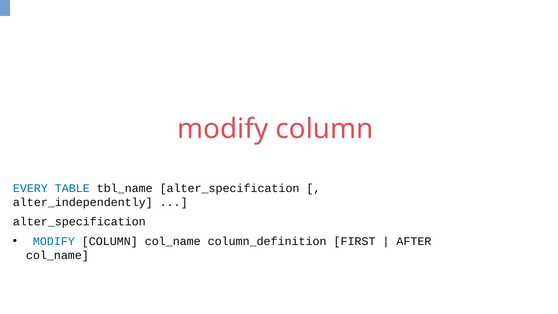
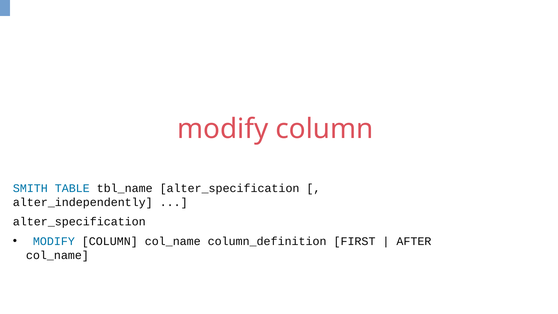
EVERY: EVERY -> SMITH
